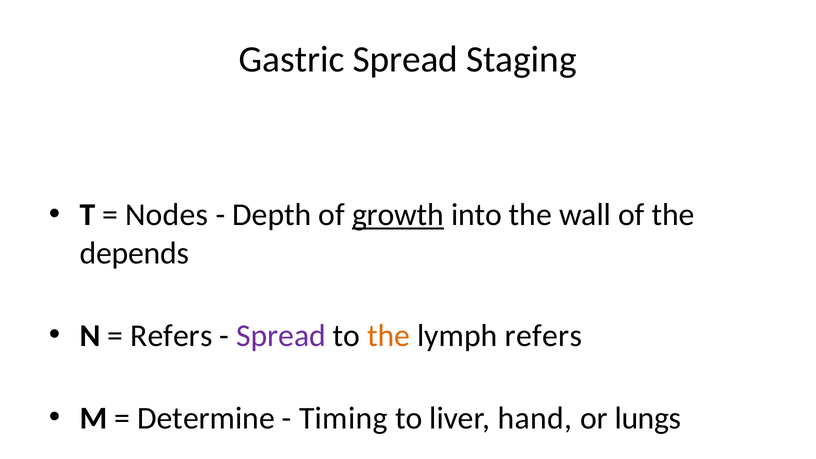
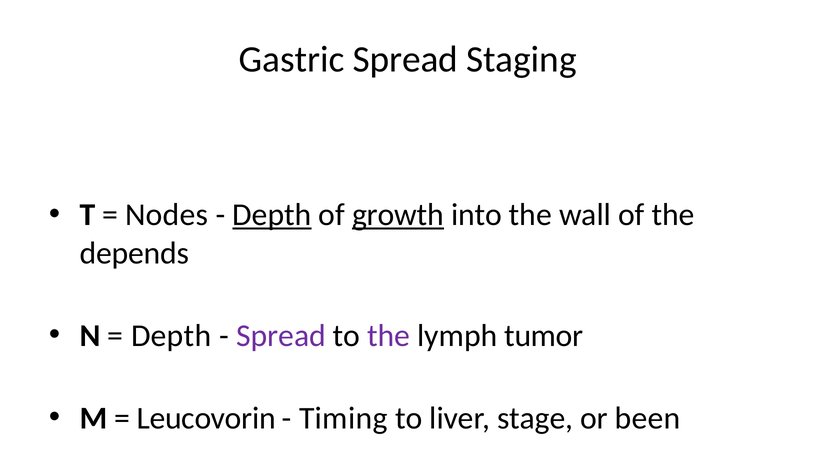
Depth at (272, 215) underline: none -> present
Refers at (171, 336): Refers -> Depth
the at (389, 336) colour: orange -> purple
lymph refers: refers -> tumor
Determine: Determine -> Leucovorin
hand: hand -> stage
lungs: lungs -> been
